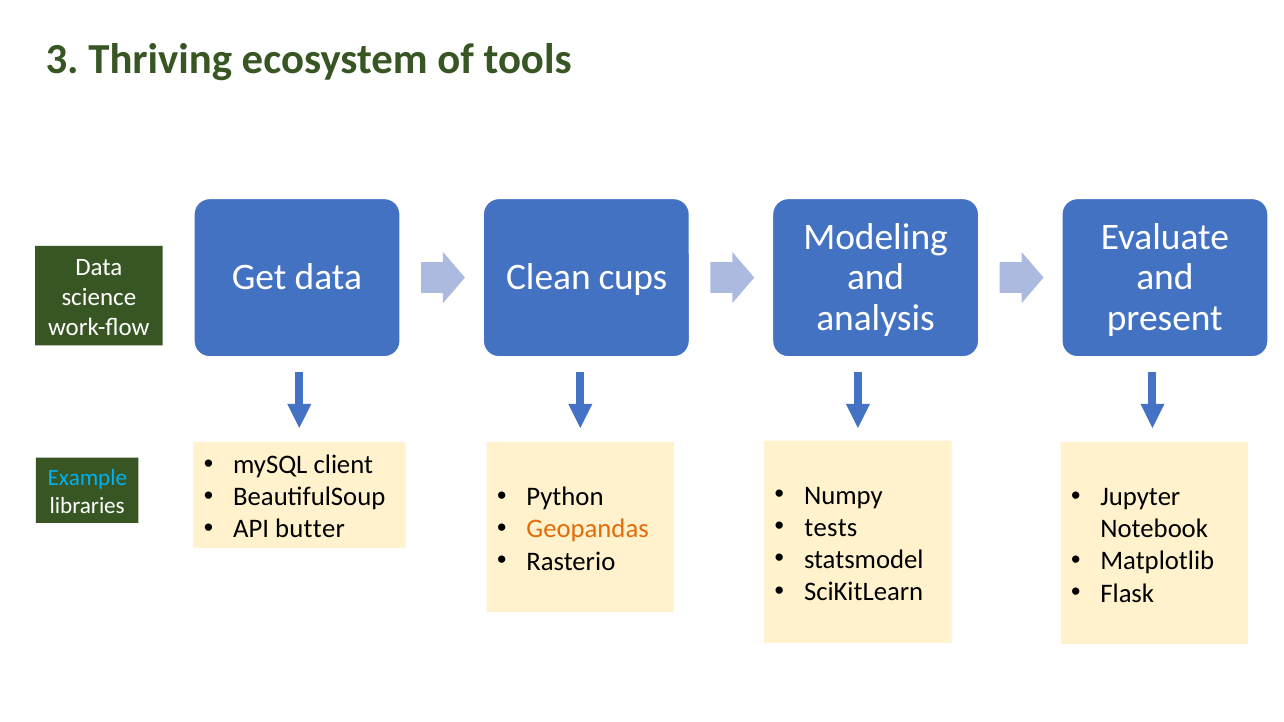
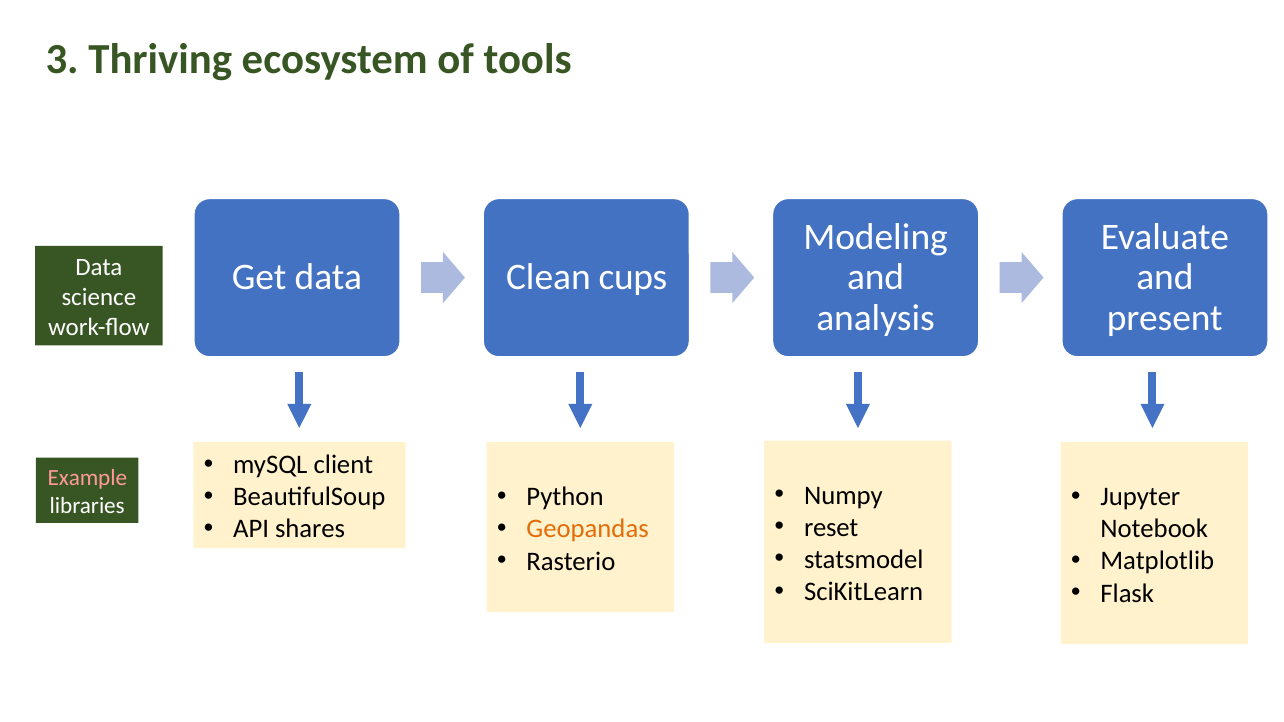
Example colour: light blue -> pink
tests: tests -> reset
butter: butter -> shares
